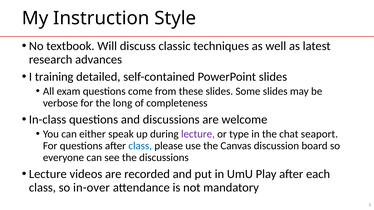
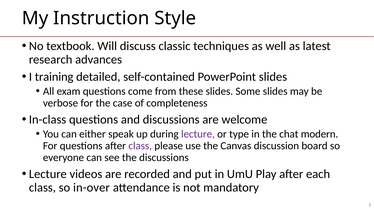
long: long -> case
seaport: seaport -> modern
class at (140, 146) colour: blue -> purple
